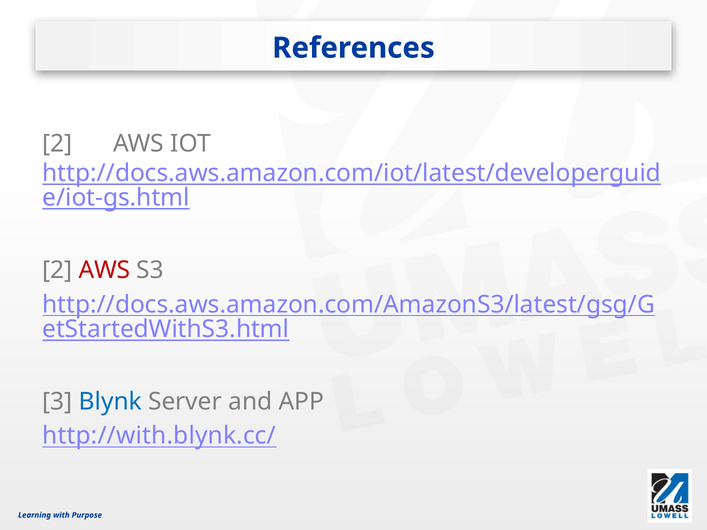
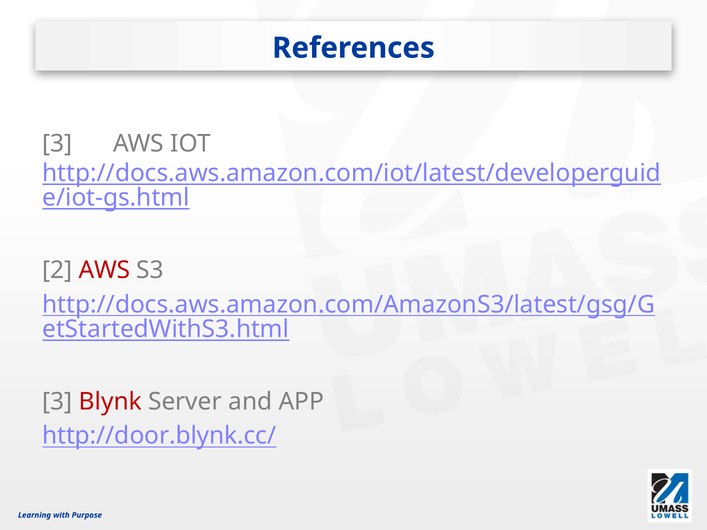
2 at (57, 144): 2 -> 3
Blynk colour: blue -> red
http://with.blynk.cc/: http://with.blynk.cc/ -> http://door.blynk.cc/
